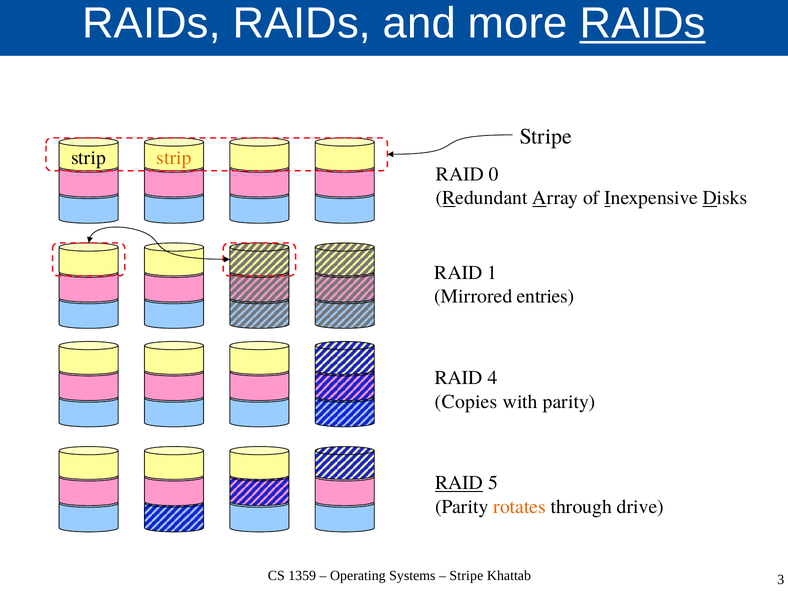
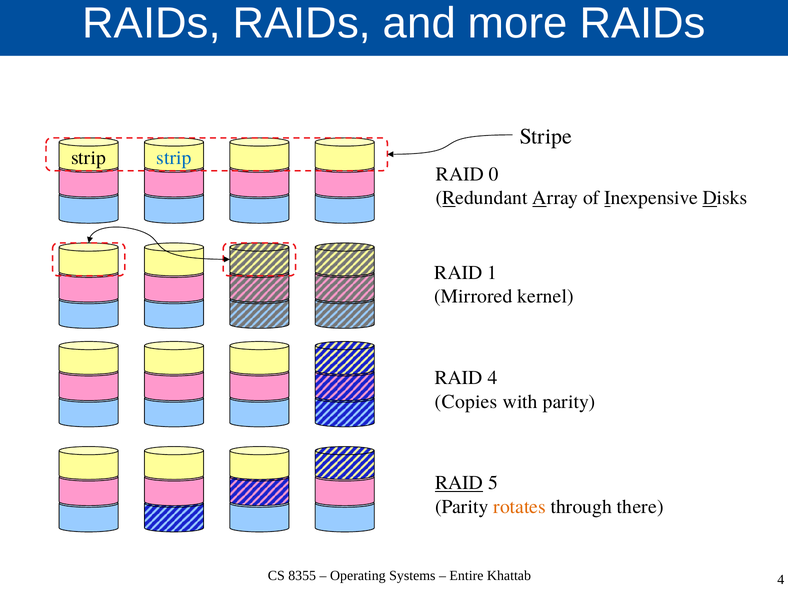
RAIDs at (643, 23) underline: present -> none
strip at (174, 158) colour: orange -> blue
entries: entries -> kernel
drive: drive -> there
1359: 1359 -> 8355
Stripe at (466, 576): Stripe -> Entire
Khattab 3: 3 -> 4
